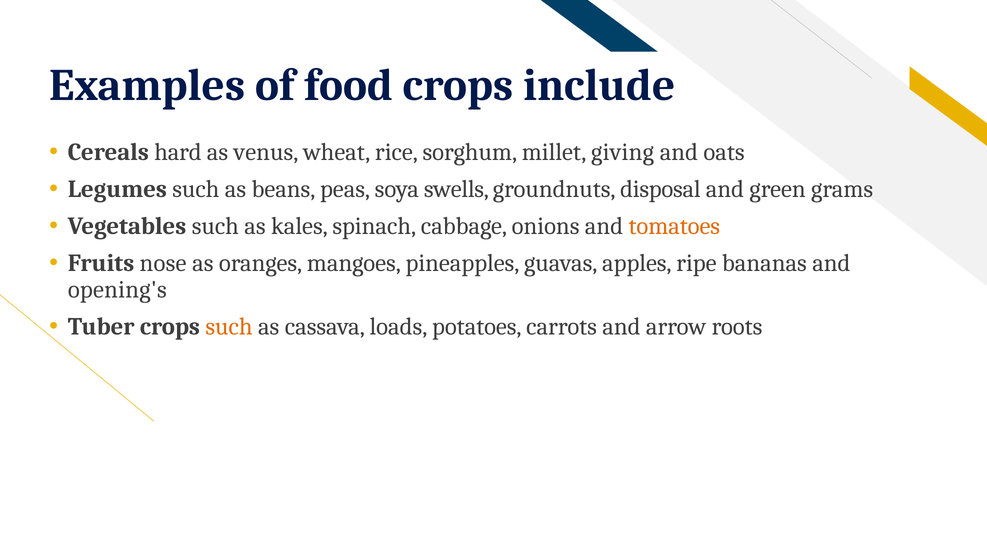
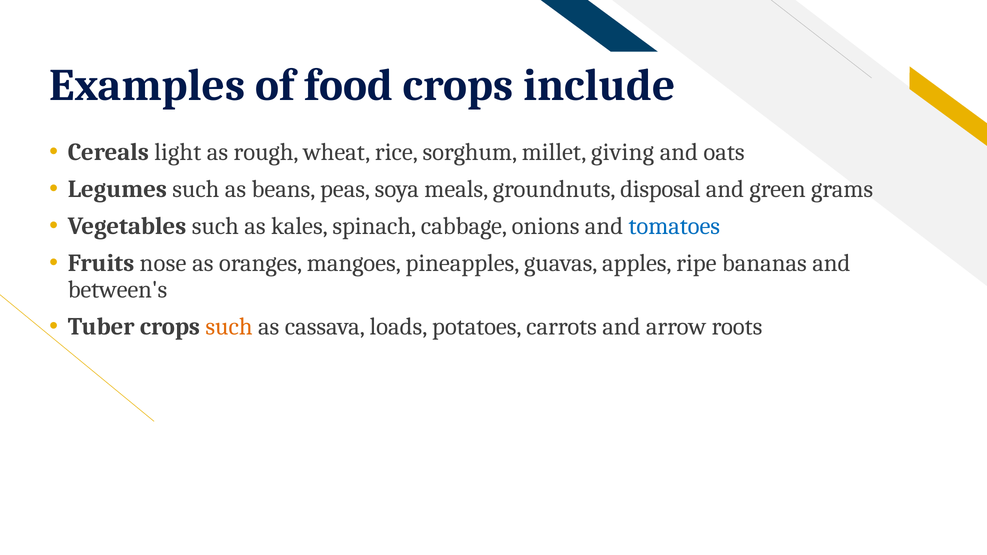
hard: hard -> light
venus: venus -> rough
swells: swells -> meals
tomatoes colour: orange -> blue
opening's: opening's -> between's
